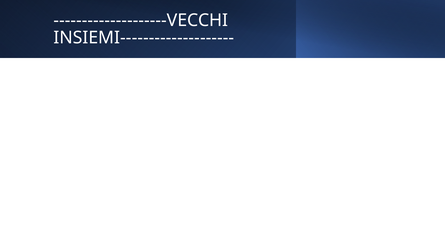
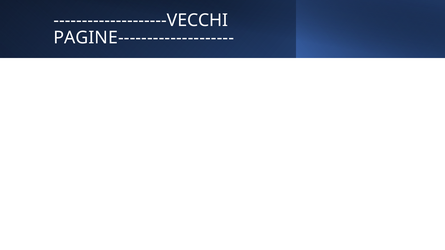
INSIEMI--------------------: INSIEMI-------------------- -> PAGINE--------------------
